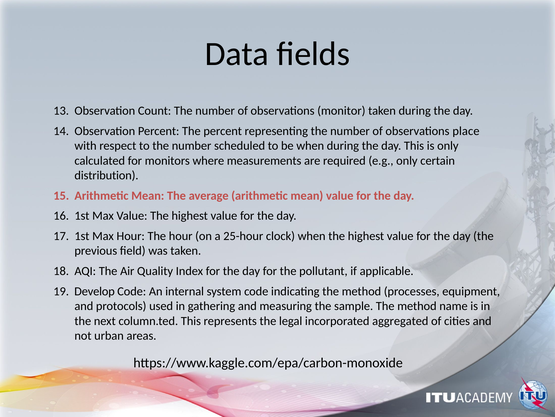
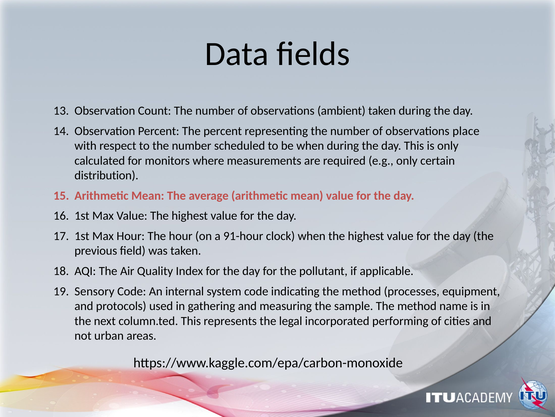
monitor: monitor -> ambient
25-hour: 25-hour -> 91-hour
Develop: Develop -> Sensory
aggregated: aggregated -> performing
